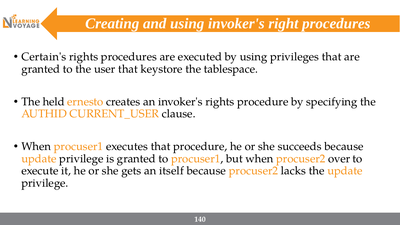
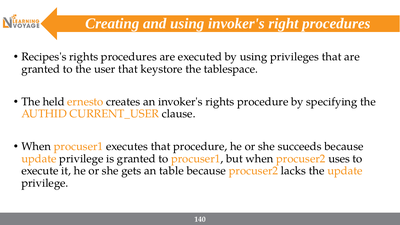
Certain's: Certain's -> Recipes's
over: over -> uses
itself: itself -> table
